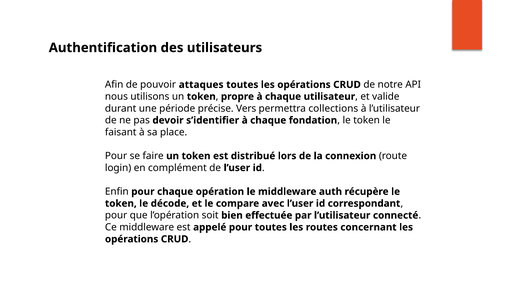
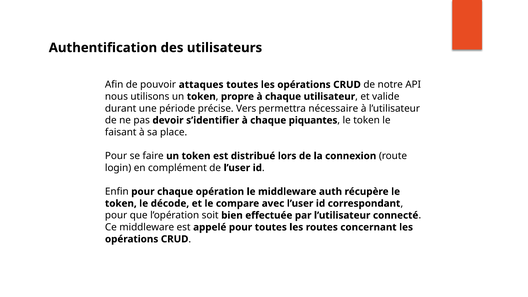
collections: collections -> nécessaire
fondation: fondation -> piquantes
